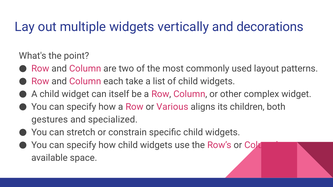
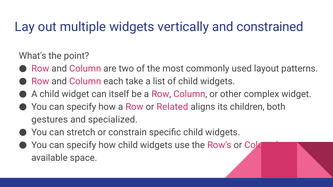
decorations: decorations -> constrained
Various: Various -> Related
